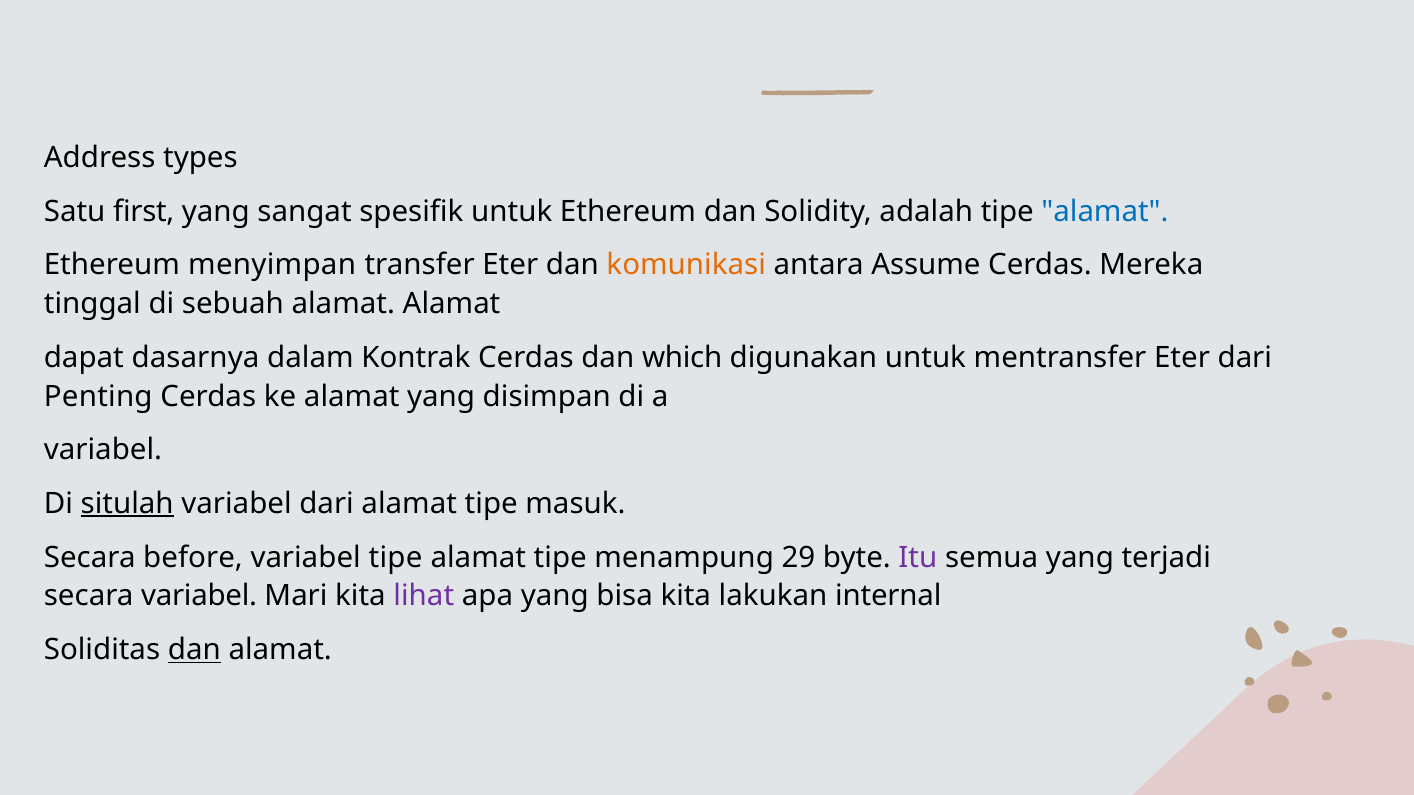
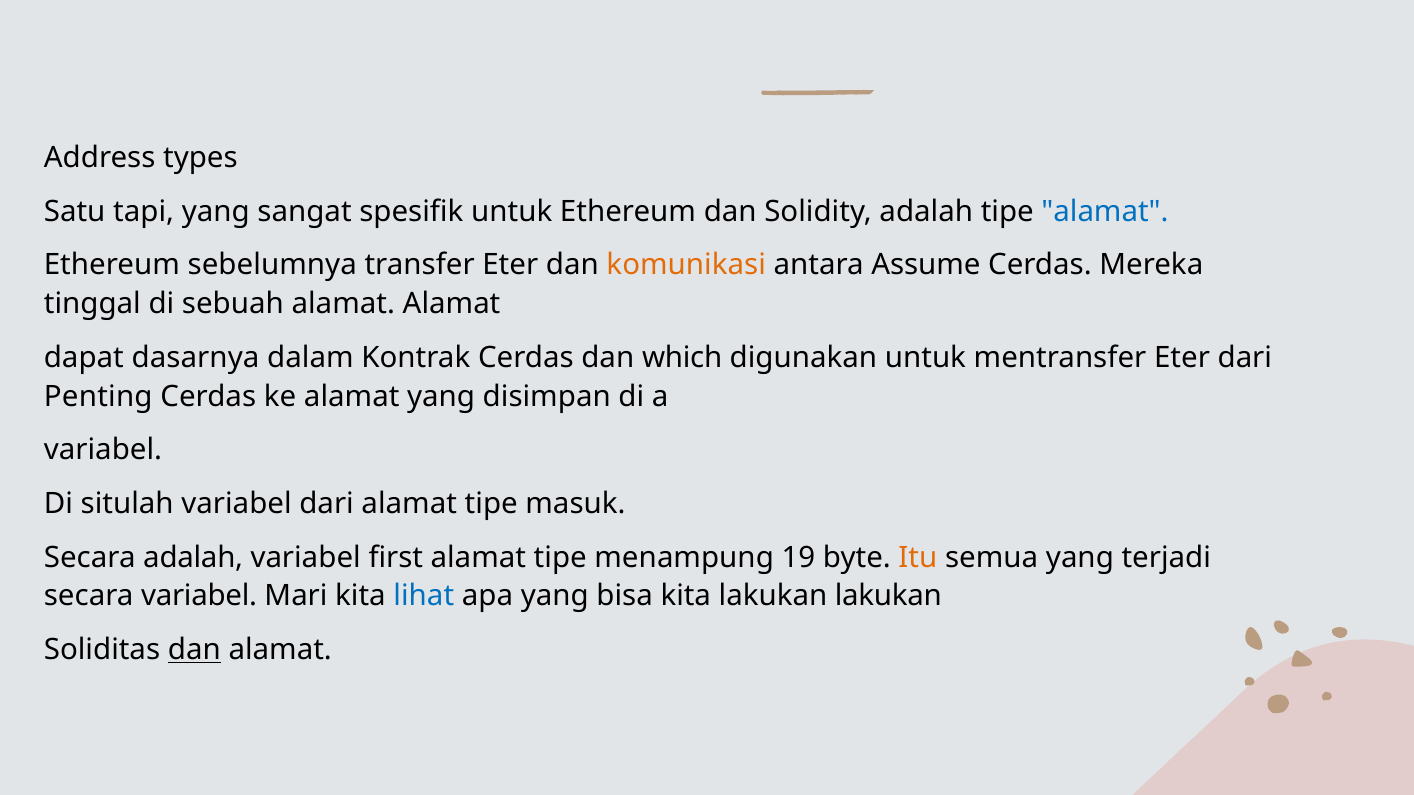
first: first -> tapi
menyimpan: menyimpan -> sebelumnya
situlah underline: present -> none
Secara before: before -> adalah
variabel tipe: tipe -> first
29: 29 -> 19
Itu colour: purple -> orange
lihat colour: purple -> blue
lakukan internal: internal -> lakukan
